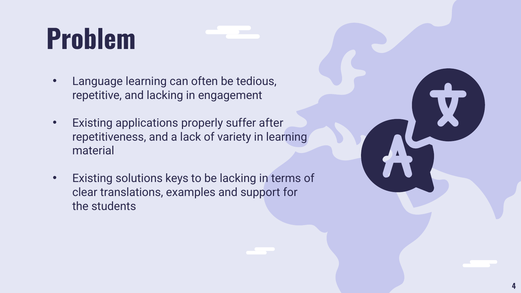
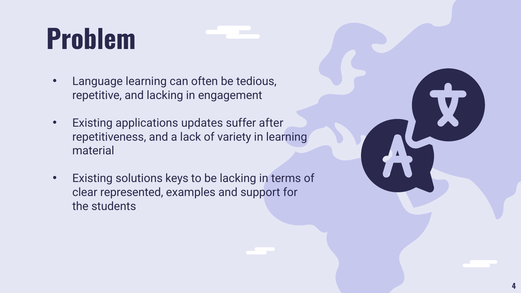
properly: properly -> updates
translations: translations -> represented
